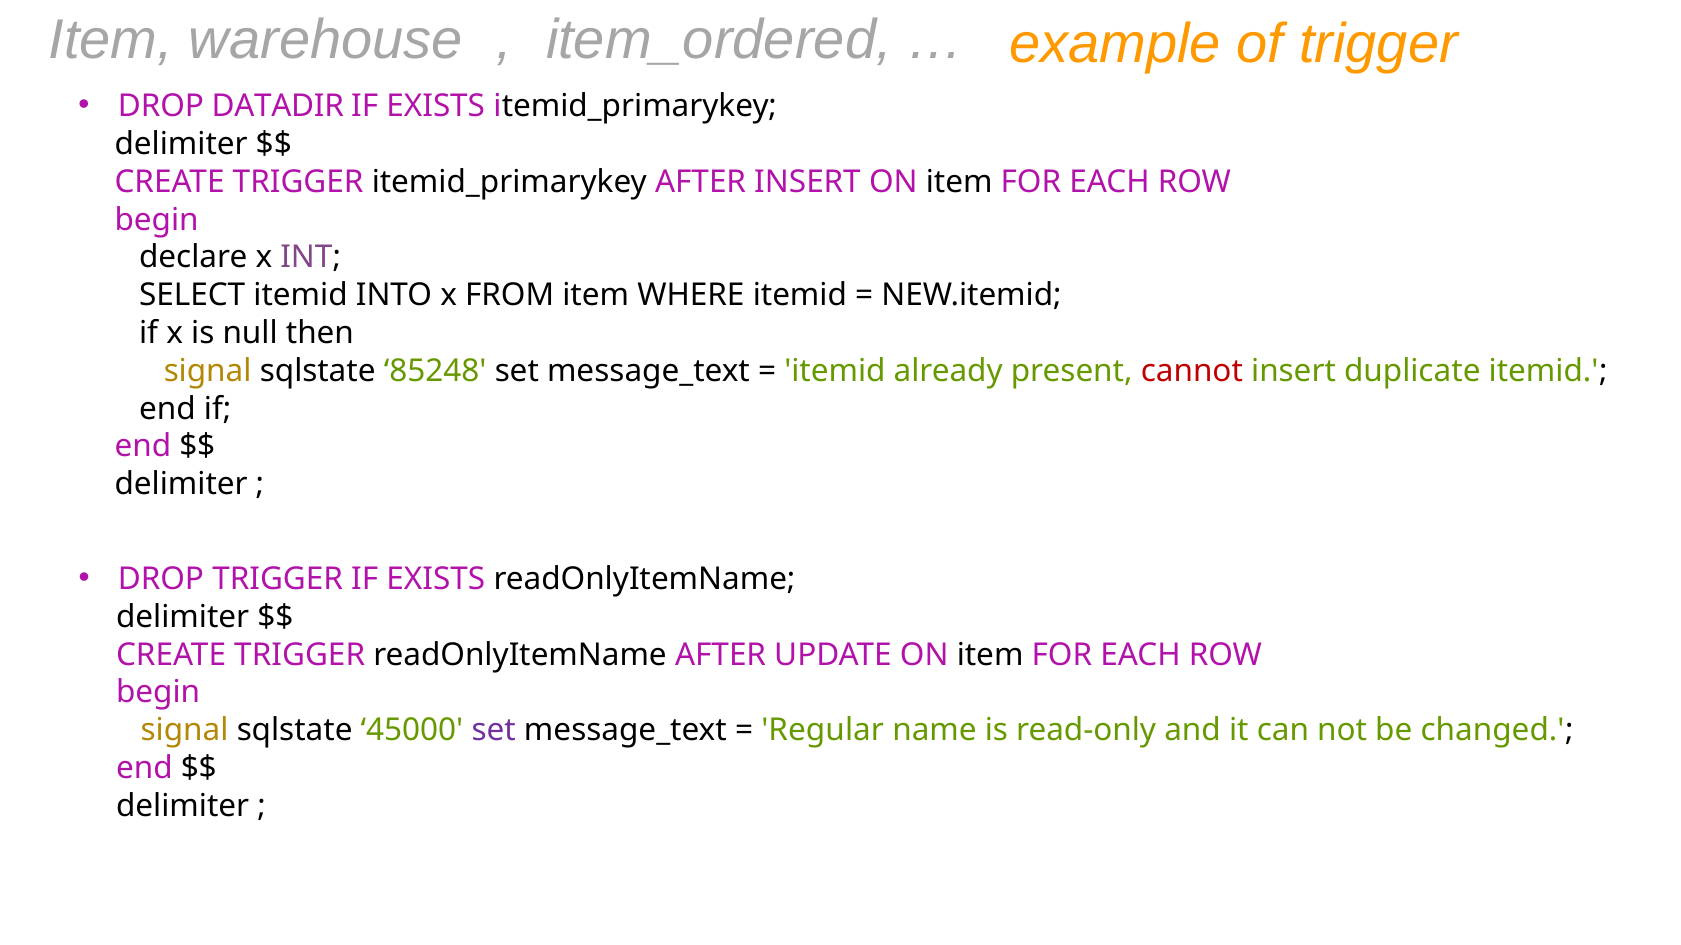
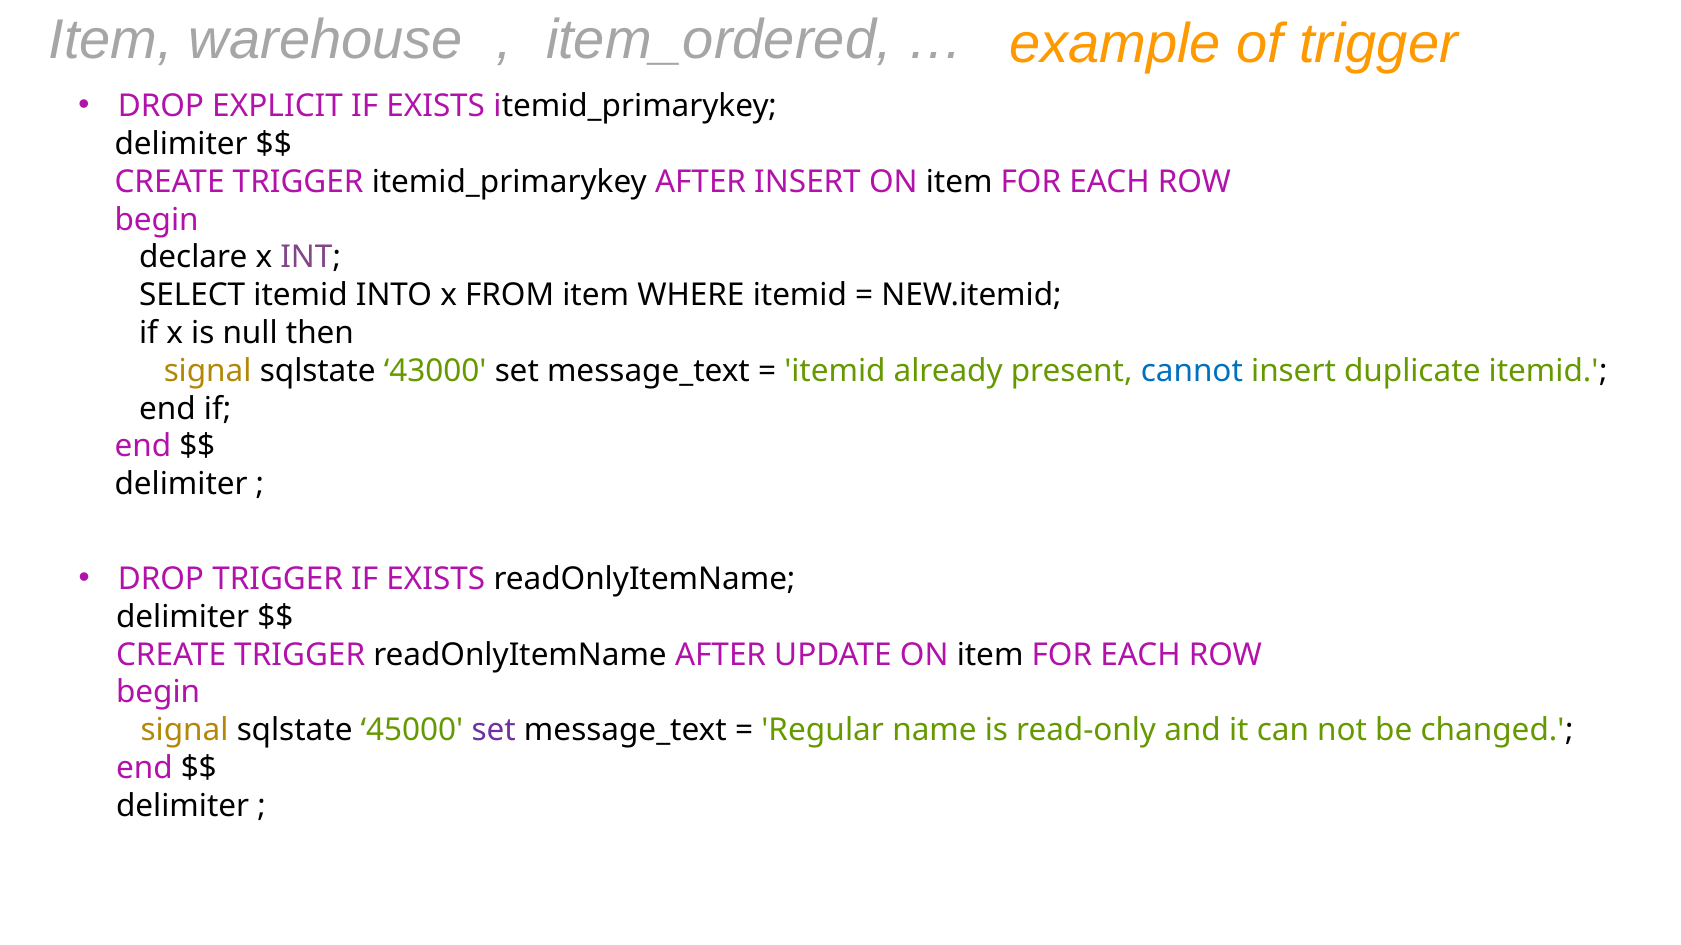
DATADIR: DATADIR -> EXPLICIT
85248: 85248 -> 43000
cannot colour: red -> blue
